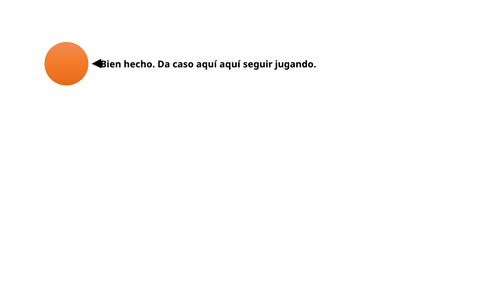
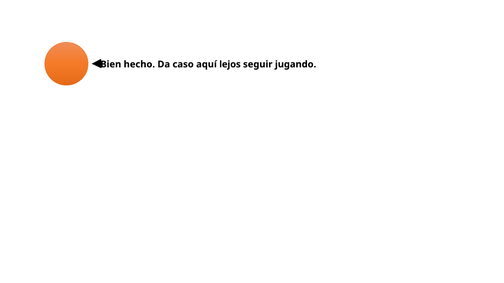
aquí aquí: aquí -> lejos
